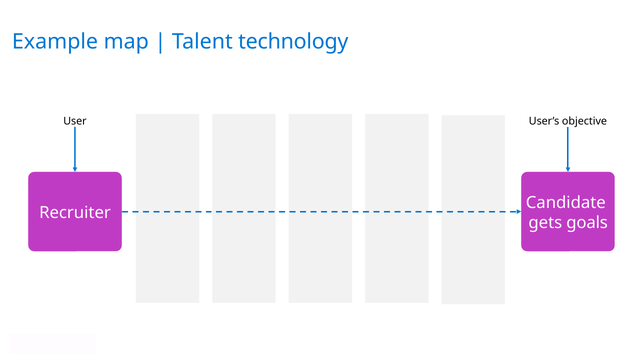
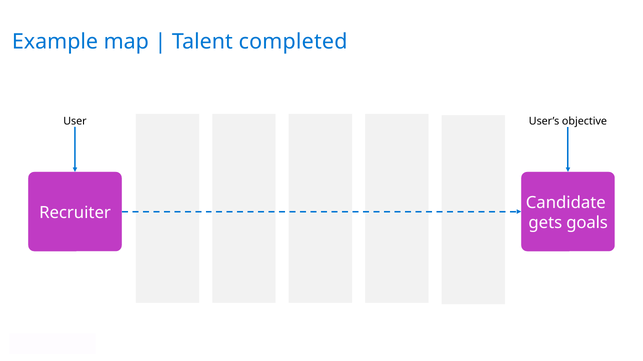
technology: technology -> completed
